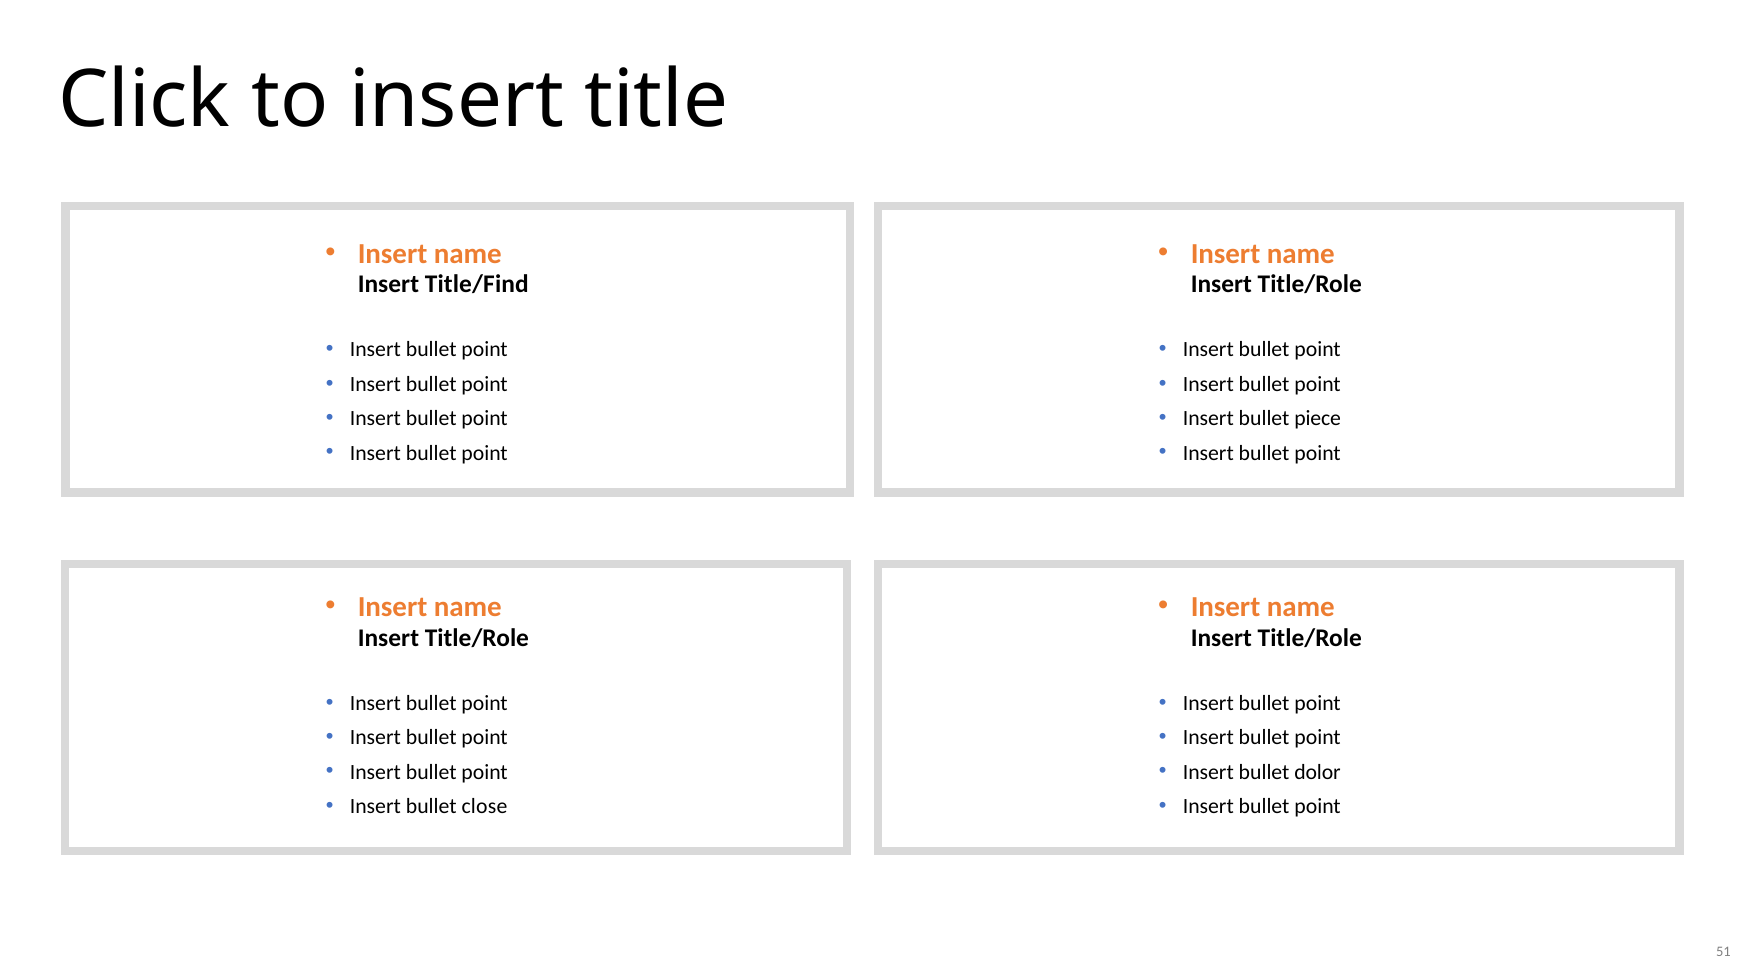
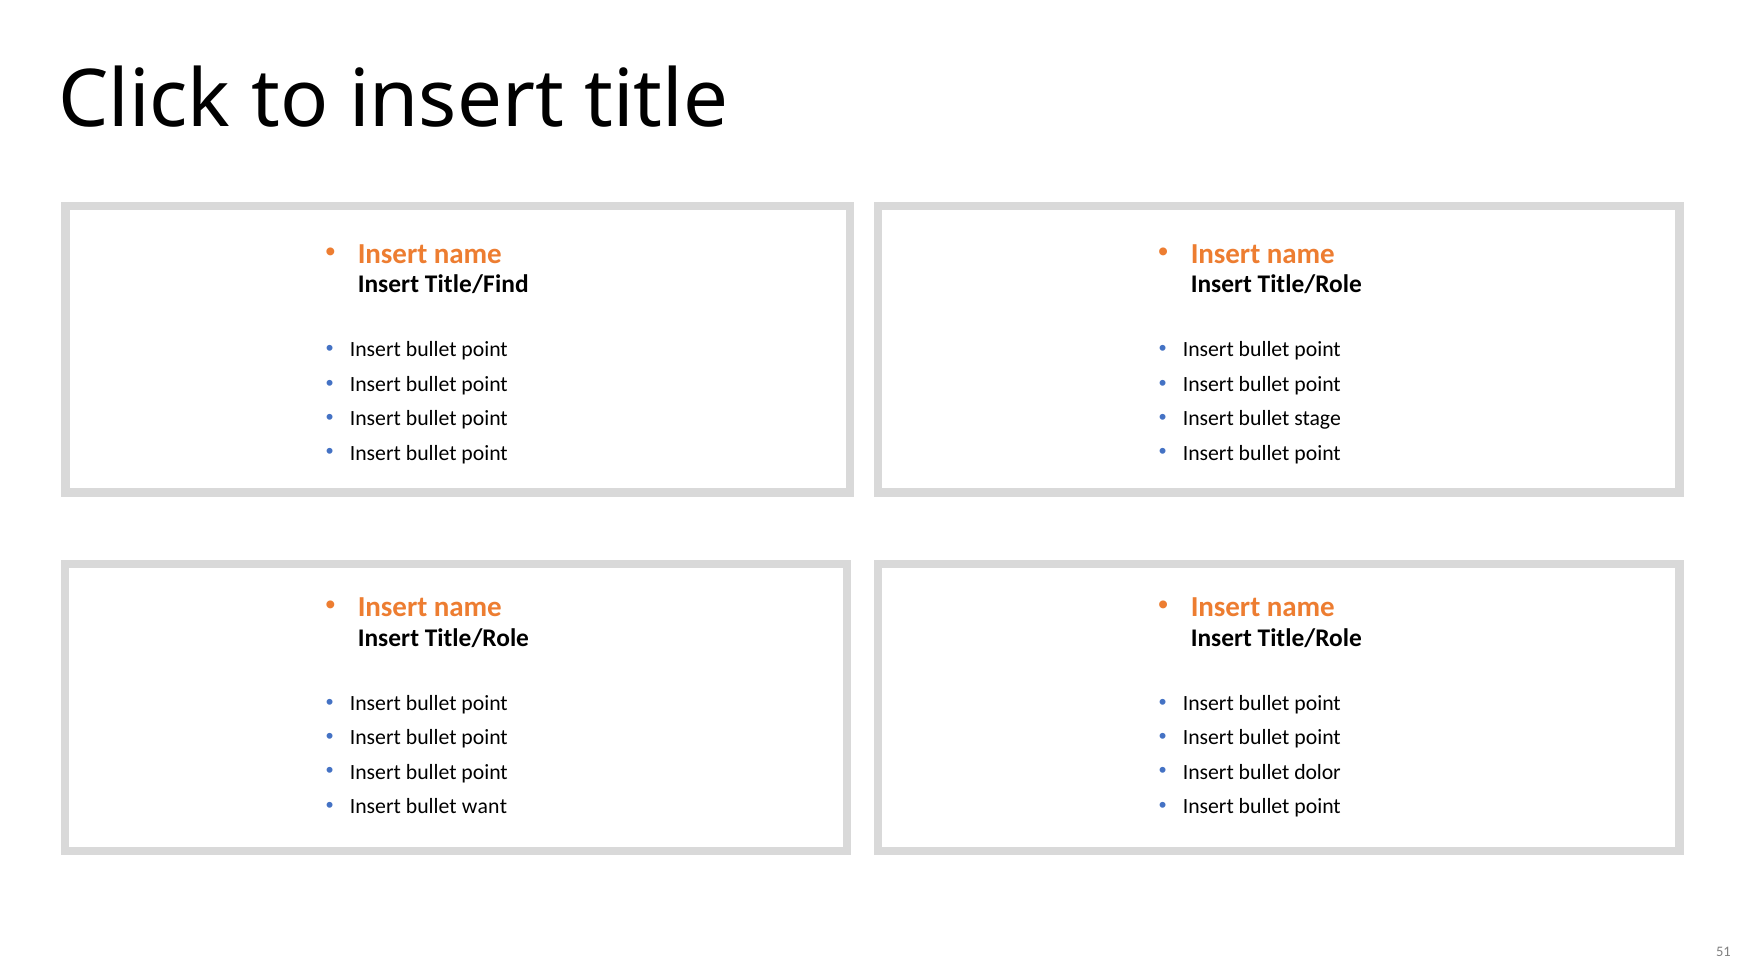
piece: piece -> stage
close: close -> want
